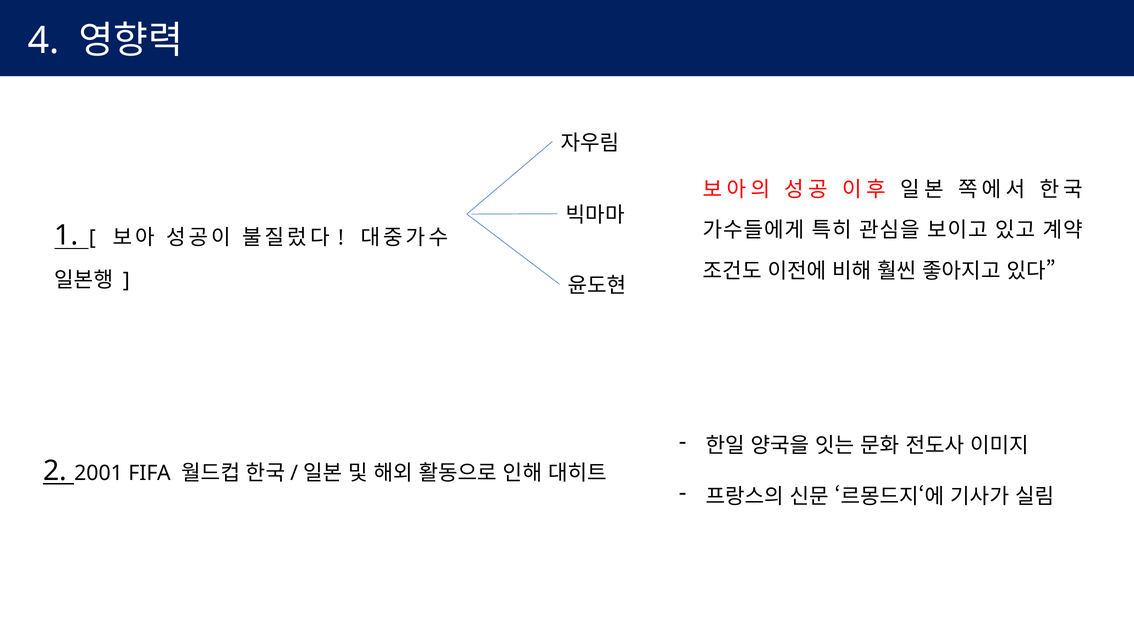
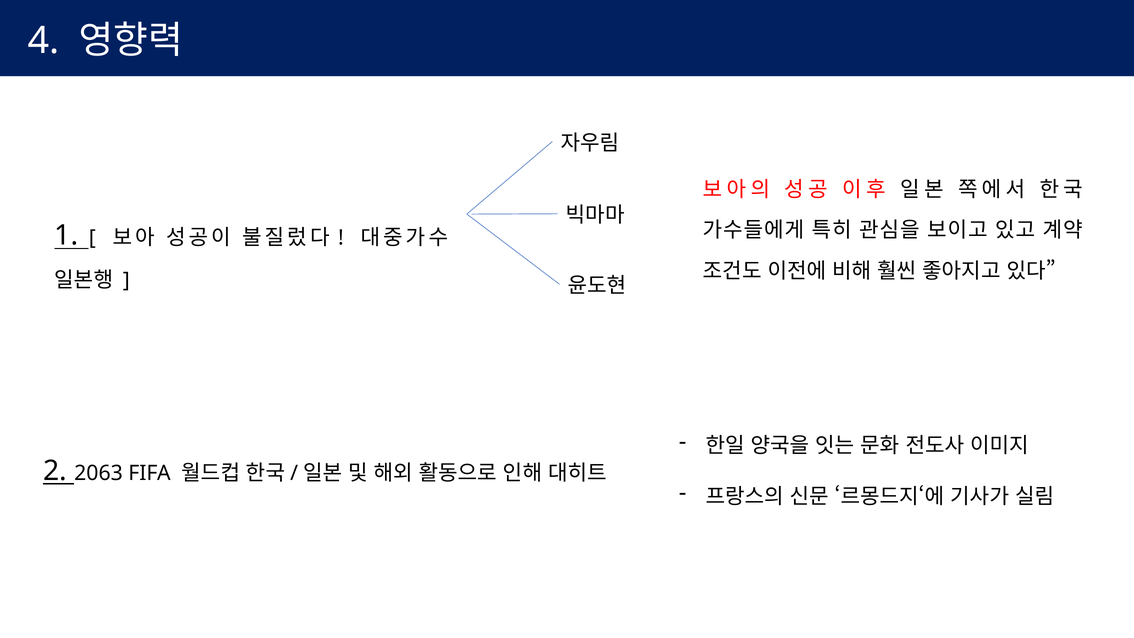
2001: 2001 -> 2063
